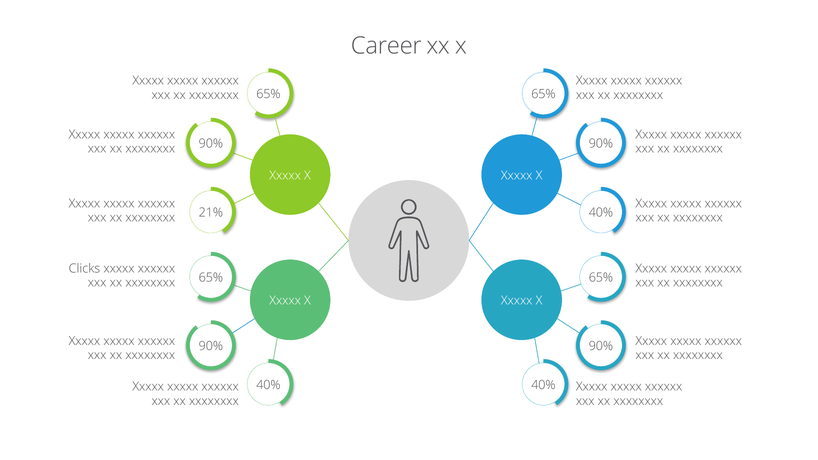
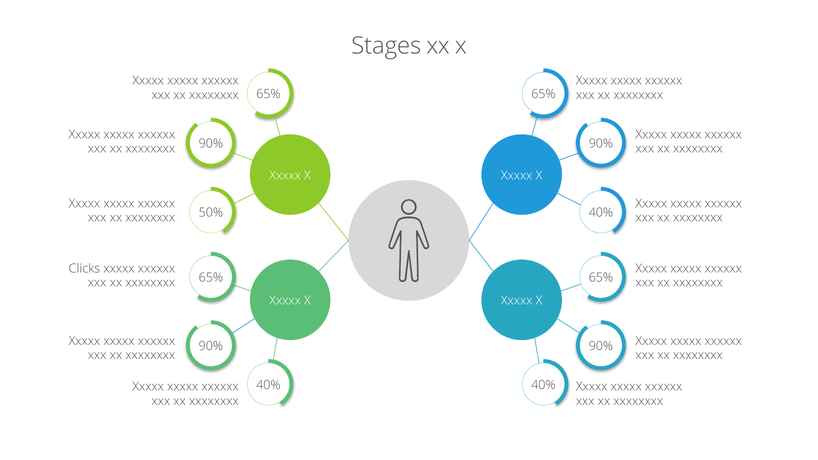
Career: Career -> Stages
21%: 21% -> 50%
